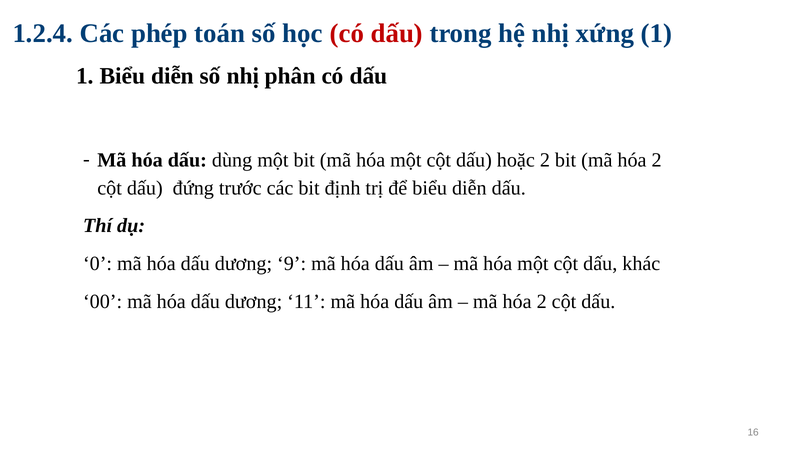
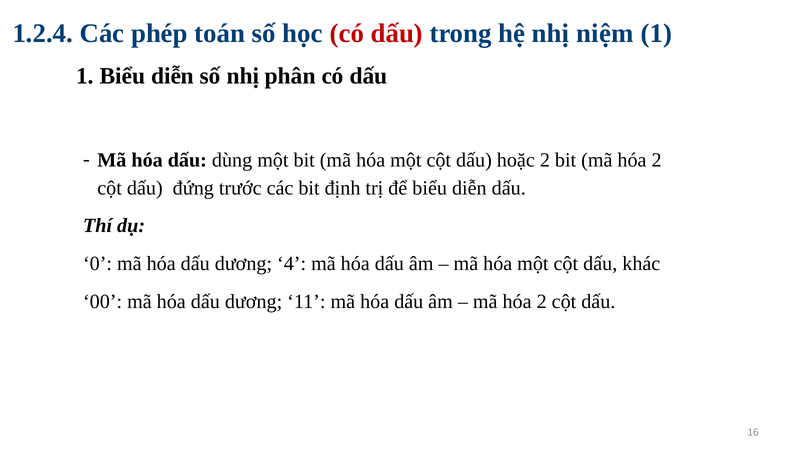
xứng: xứng -> niệm
9: 9 -> 4
